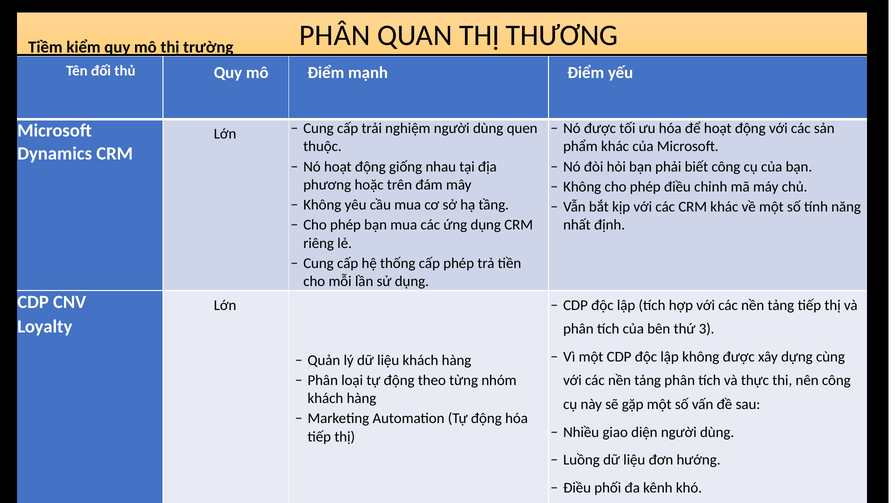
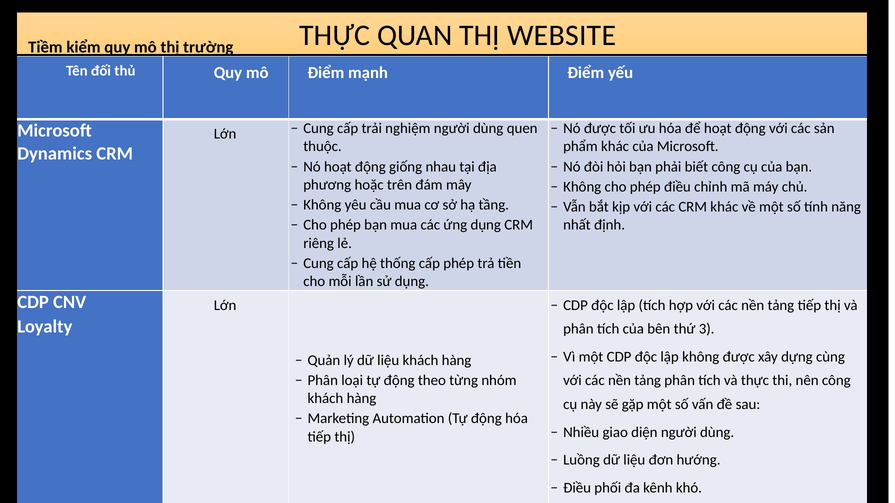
PHÂN at (335, 35): PHÂN -> THỰC
THƯƠNG: THƯƠNG -> WEBSITE
